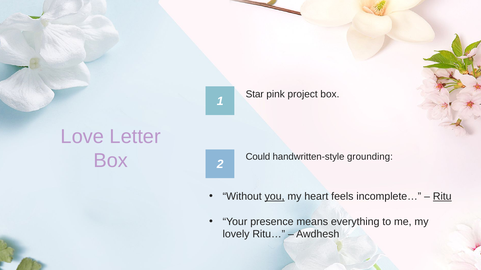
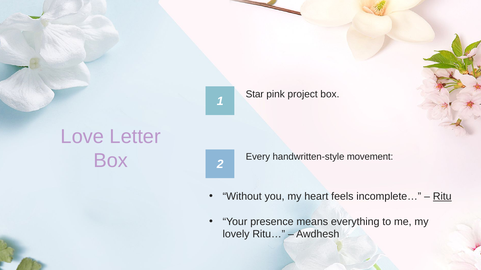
Could: Could -> Every
grounding: grounding -> movement
you underline: present -> none
